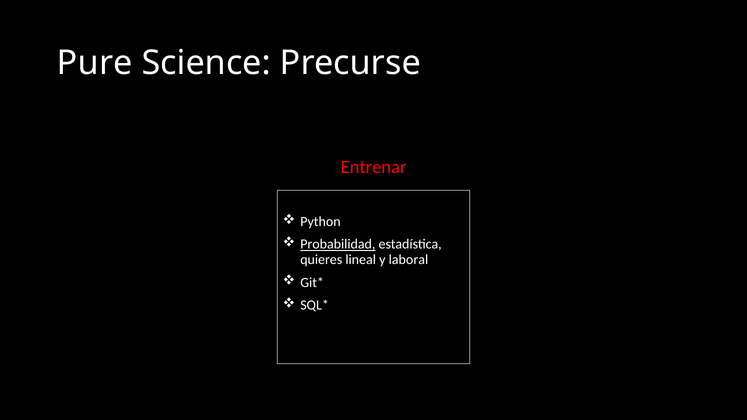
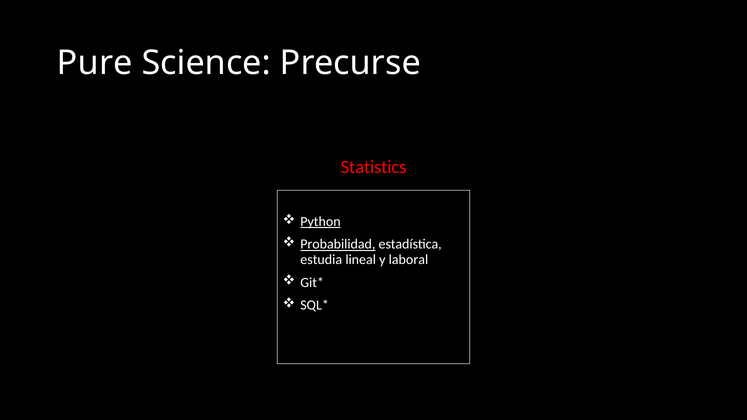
Entrenar: Entrenar -> Statistics
Python underline: none -> present
quieres: quieres -> estudia
